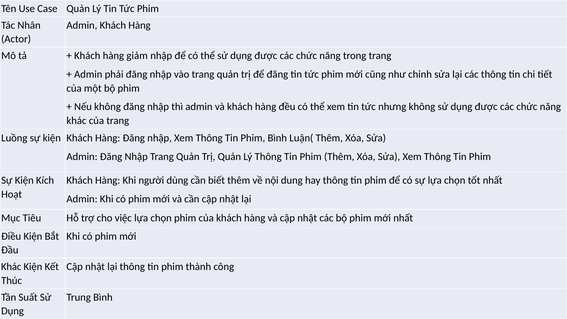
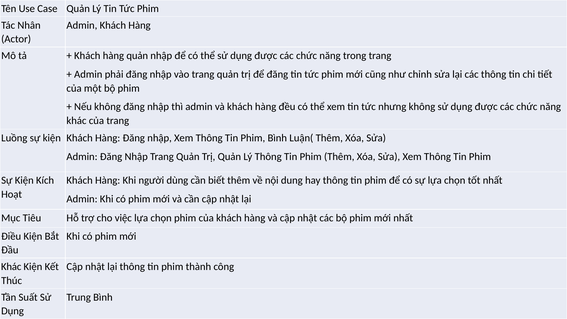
hàng giảm: giảm -> quản
